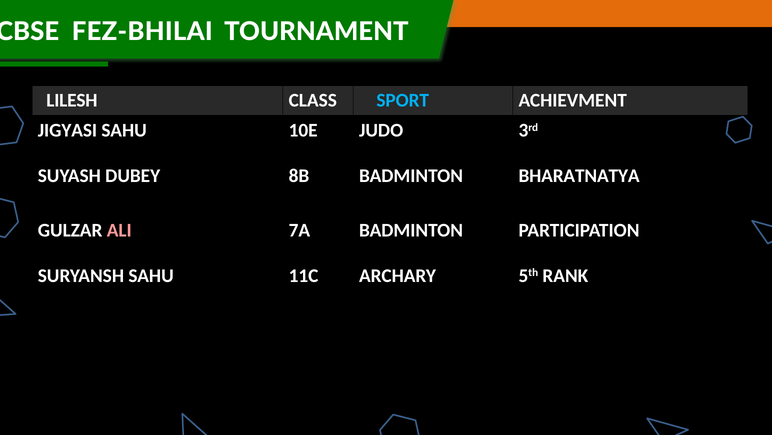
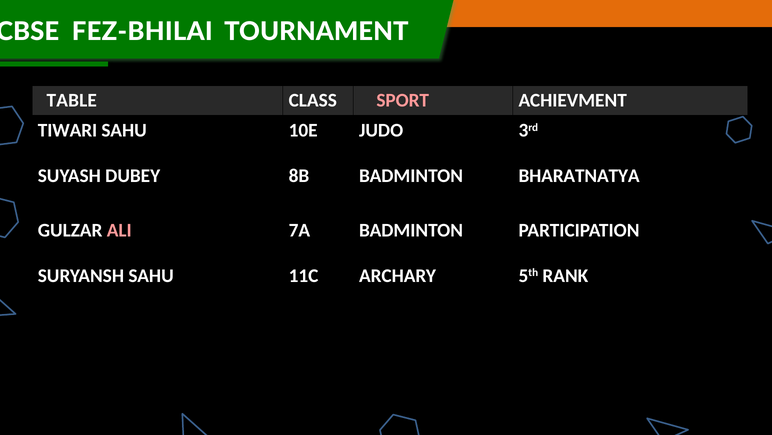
LILESH: LILESH -> TABLE
SPORT colour: light blue -> pink
JIGYASI: JIGYASI -> TIWARI
